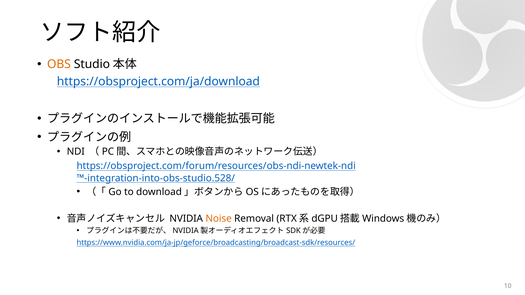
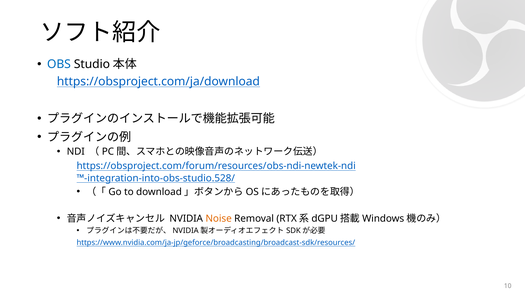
OBS colour: orange -> blue
